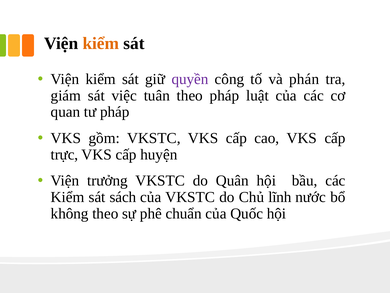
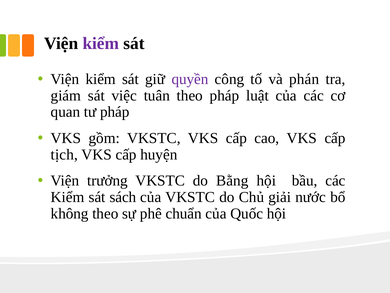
kiểm at (101, 43) colour: orange -> purple
trực: trực -> tịch
Quân: Quân -> Bằng
lĩnh: lĩnh -> giải
